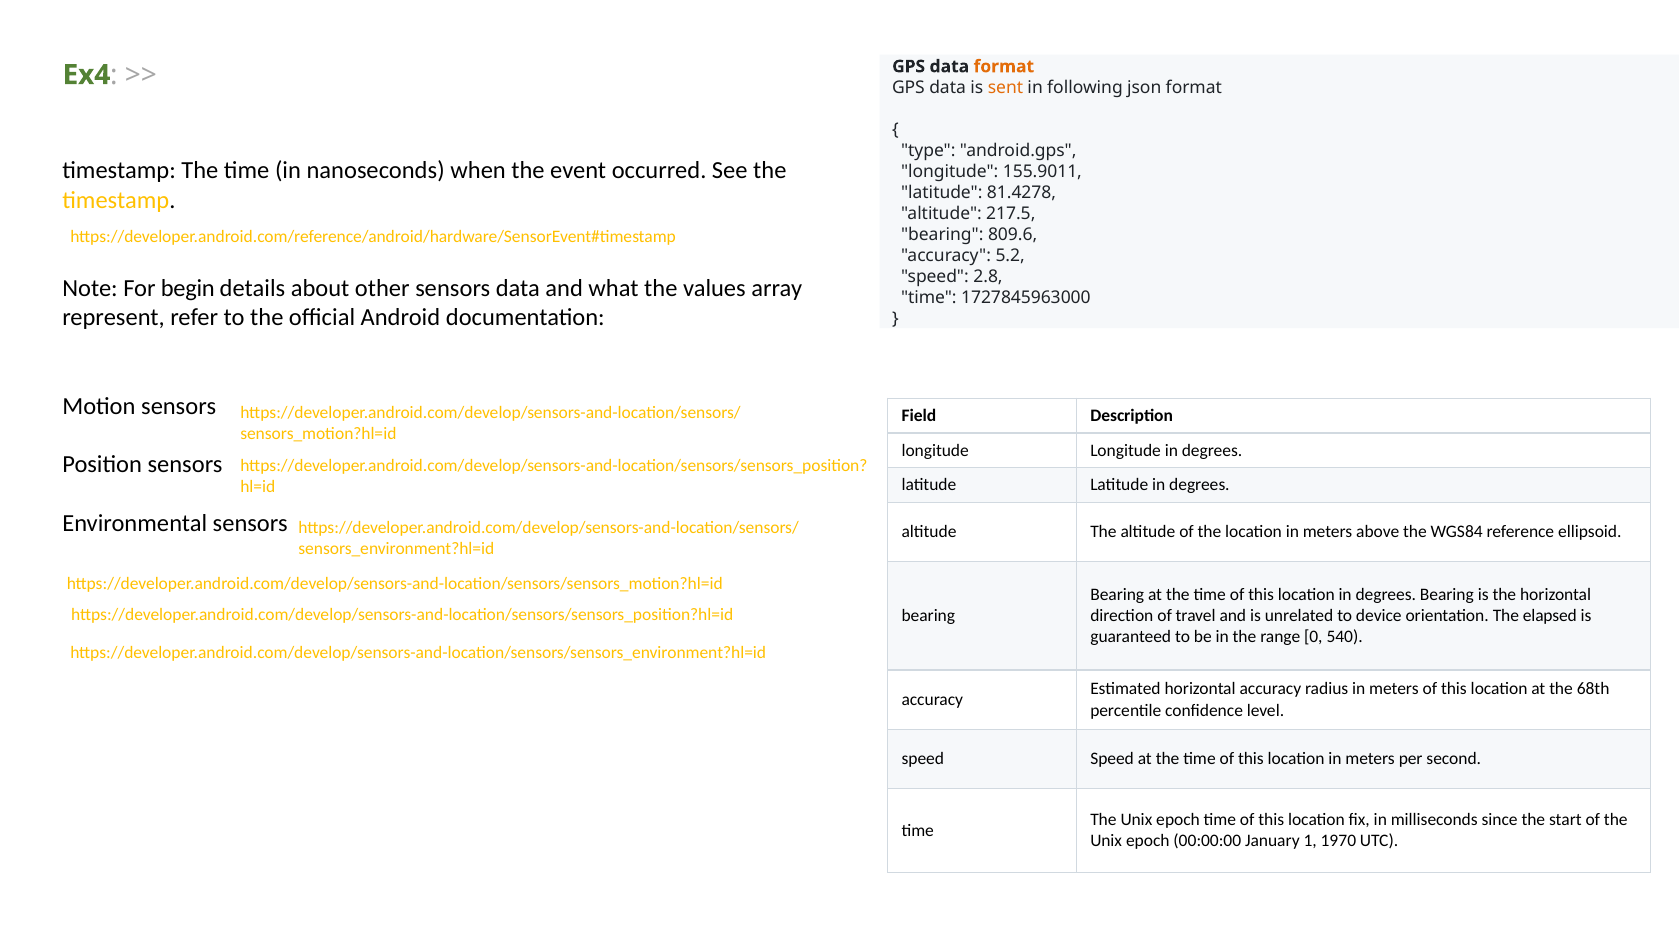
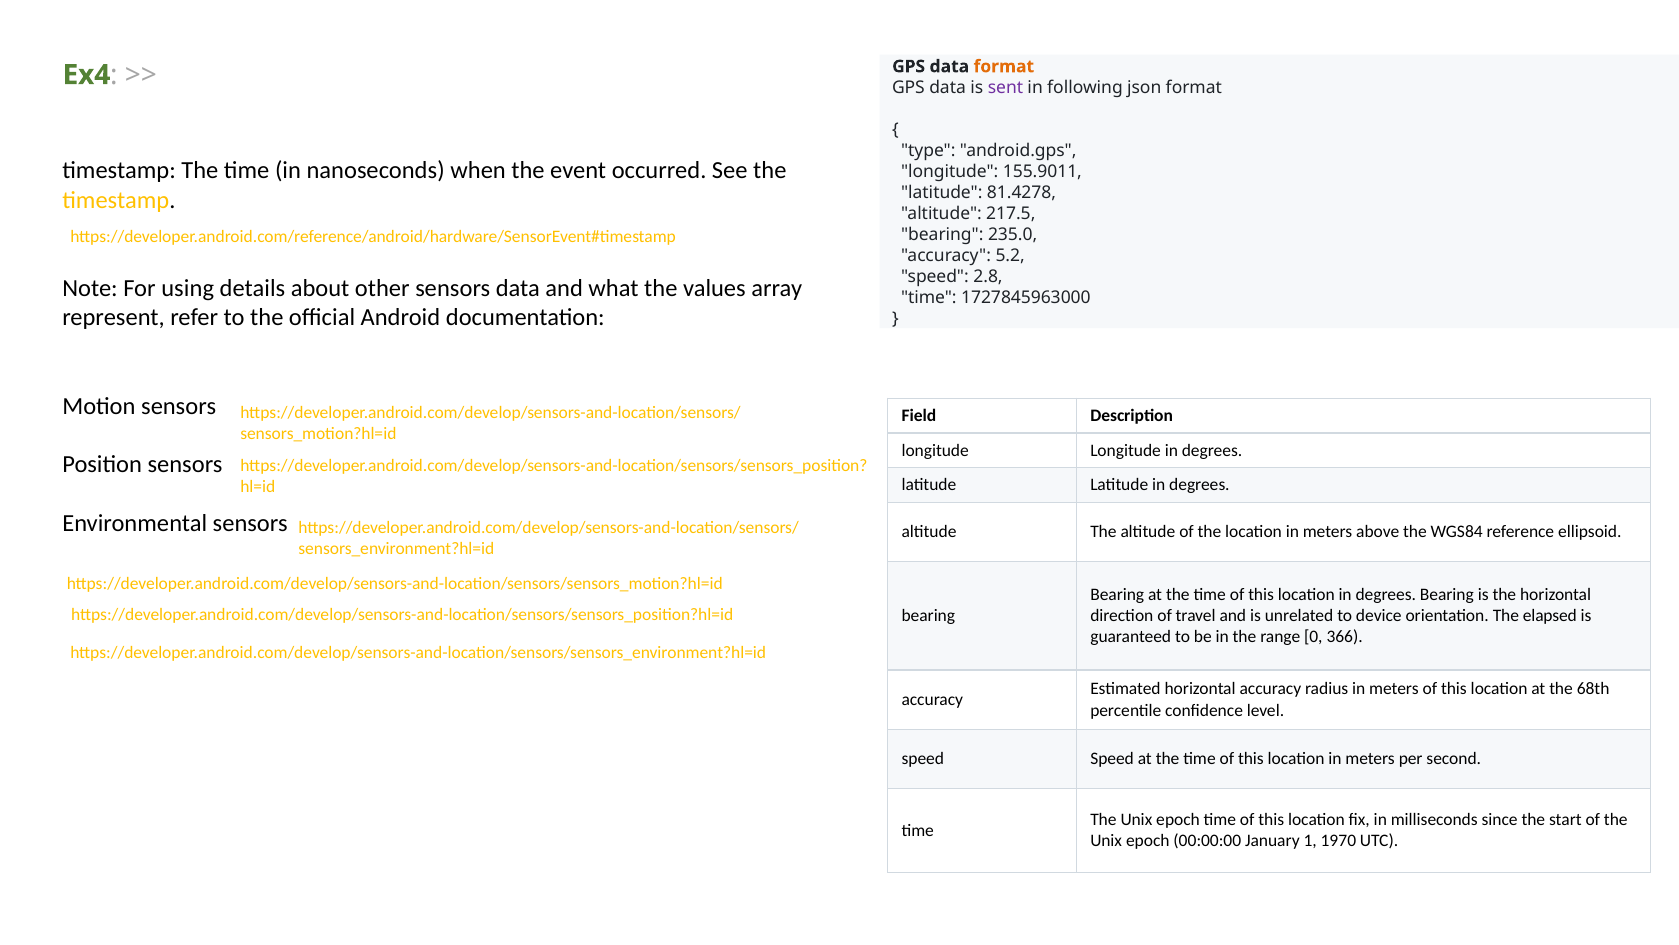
sent colour: orange -> purple
809.6: 809.6 -> 235.0
begin: begin -> using
540: 540 -> 366
